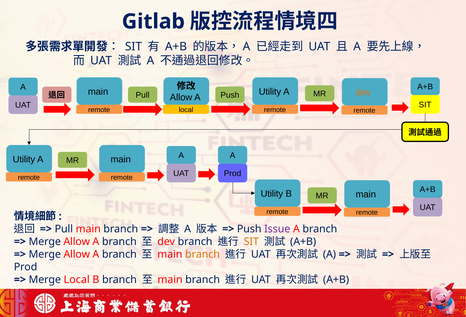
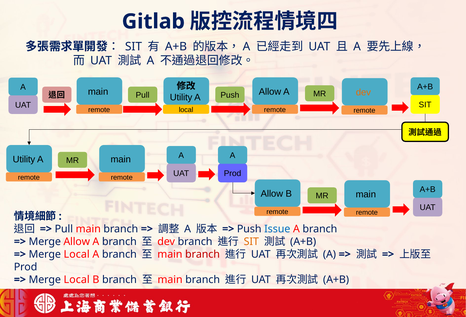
Push Utility: Utility -> Allow
Allow at (181, 97): Allow -> Utility
Utility at (272, 194): Utility -> Allow
Issue colour: purple -> blue
Allow at (77, 254): Allow -> Local
branch at (203, 254) colour: orange -> red
